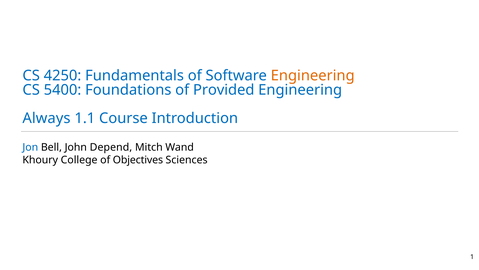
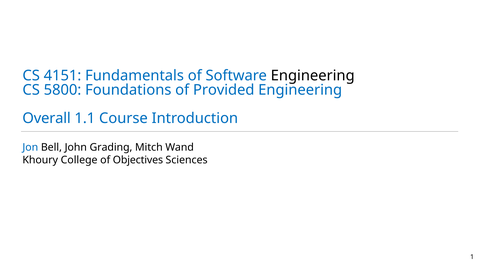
4250: 4250 -> 4151
Engineering at (313, 75) colour: orange -> black
5400: 5400 -> 5800
Always: Always -> Overall
Depend: Depend -> Grading
